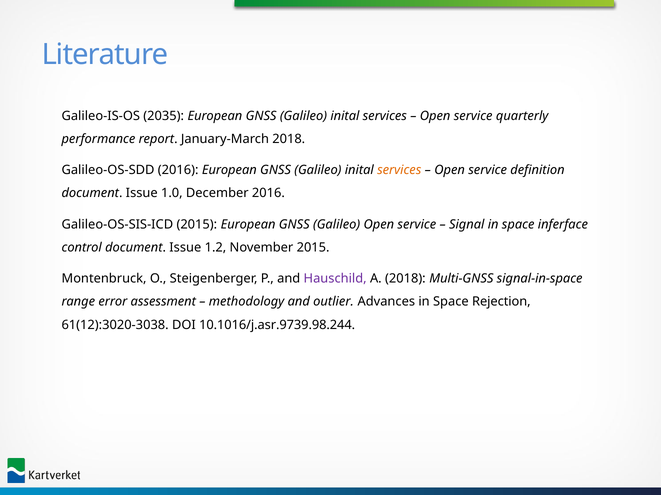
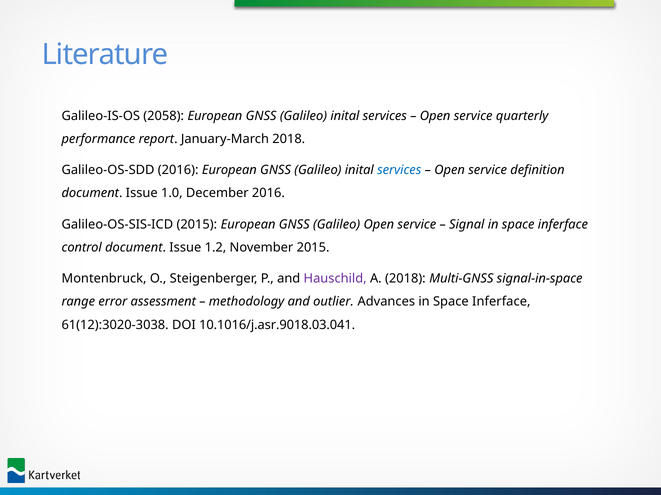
2035: 2035 -> 2058
services at (399, 170) colour: orange -> blue
Advances in Space Rejection: Rejection -> Inferface
10.1016/j.asr.9739.98.244: 10.1016/j.asr.9739.98.244 -> 10.1016/j.asr.9018.03.041
